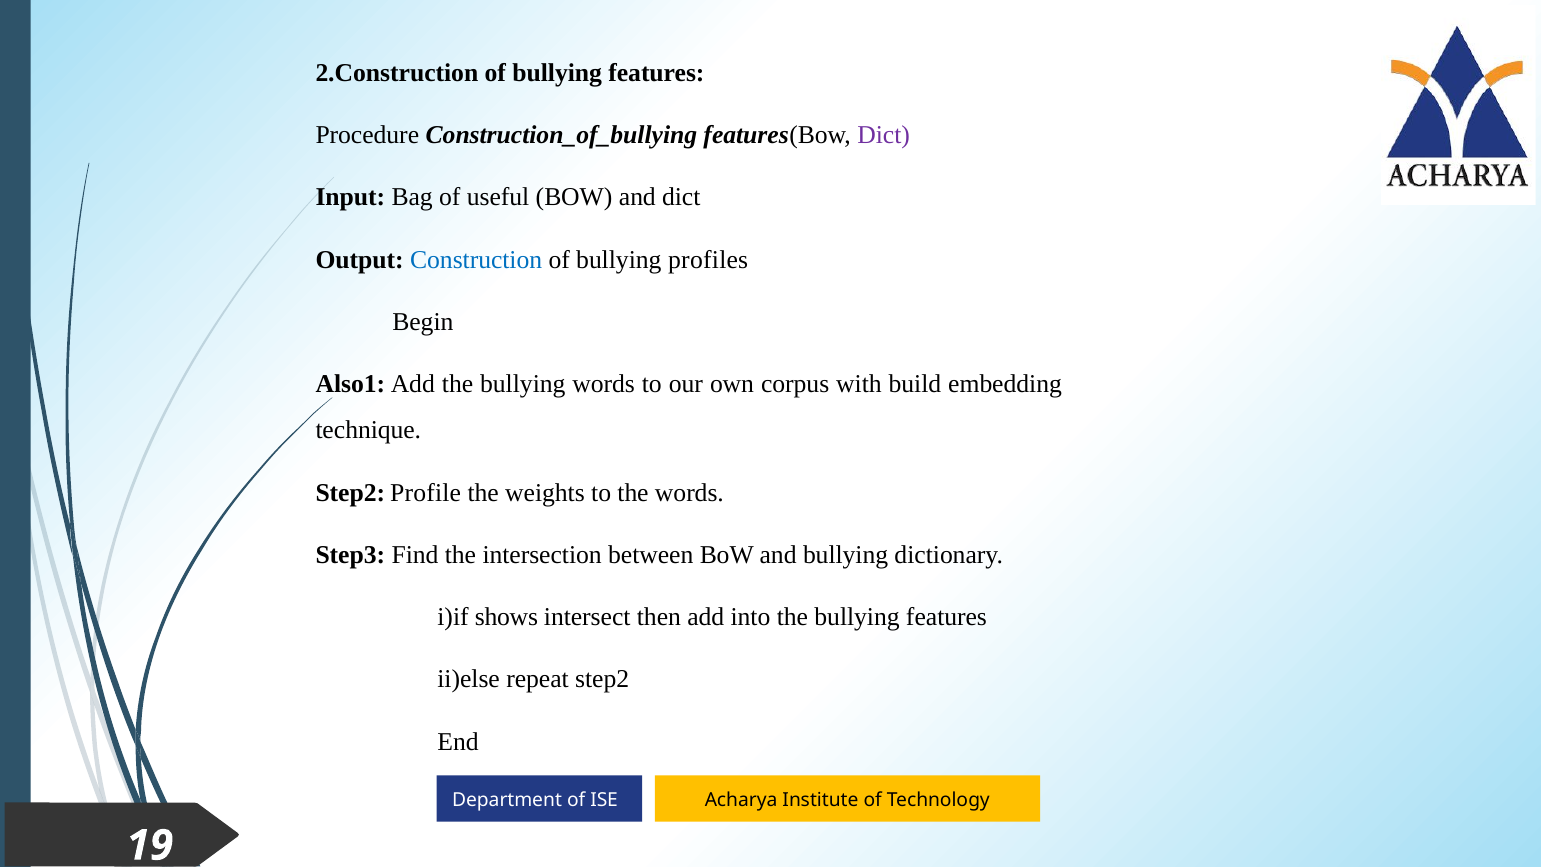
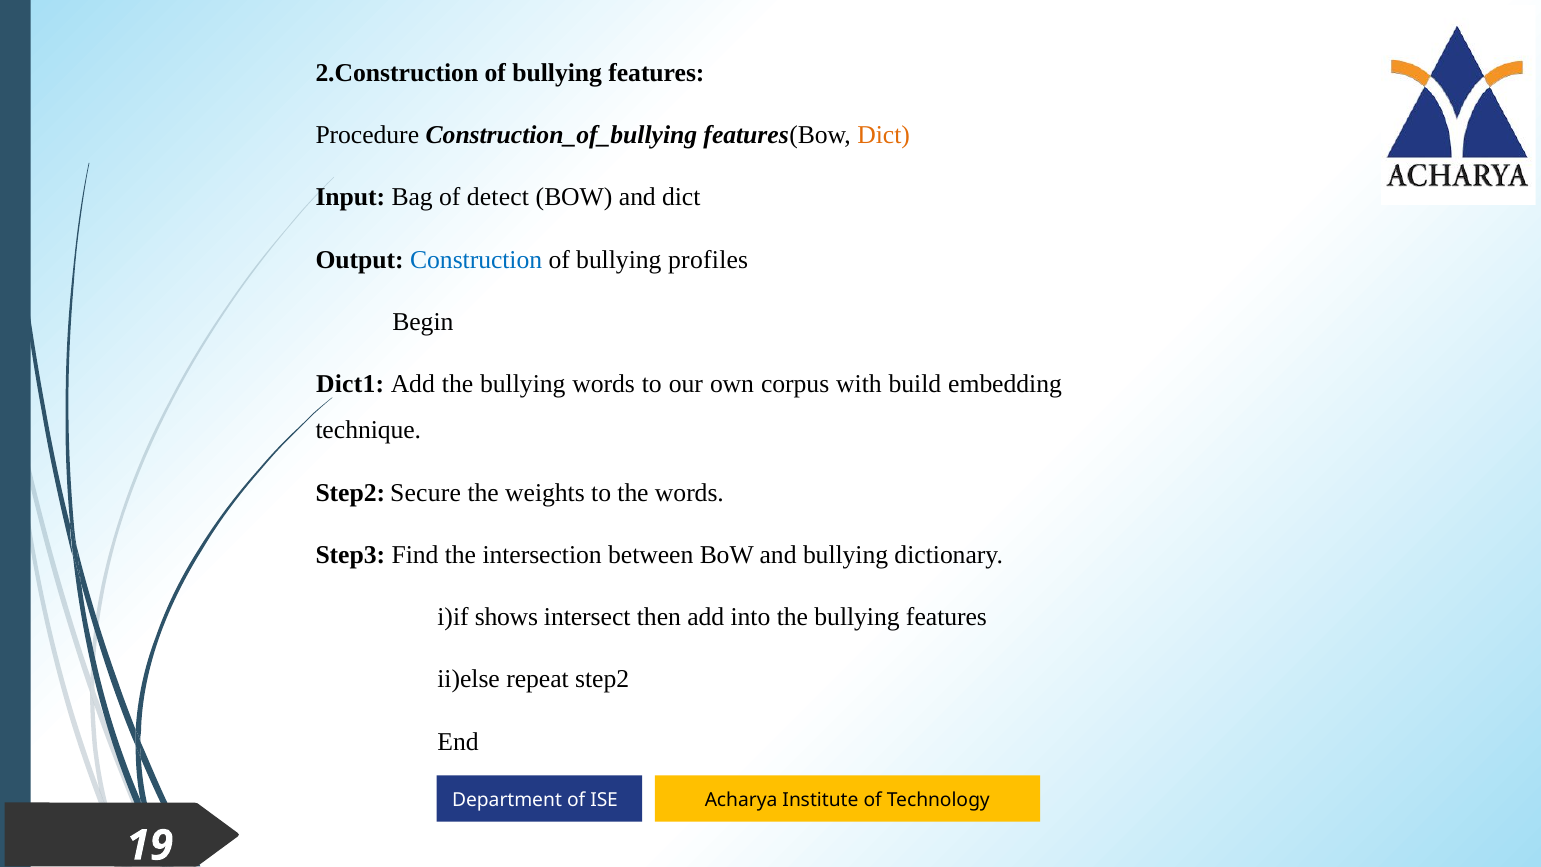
Dict at (884, 135) colour: purple -> orange
useful: useful -> detect
Also1: Also1 -> Dict1
Profile: Profile -> Secure
